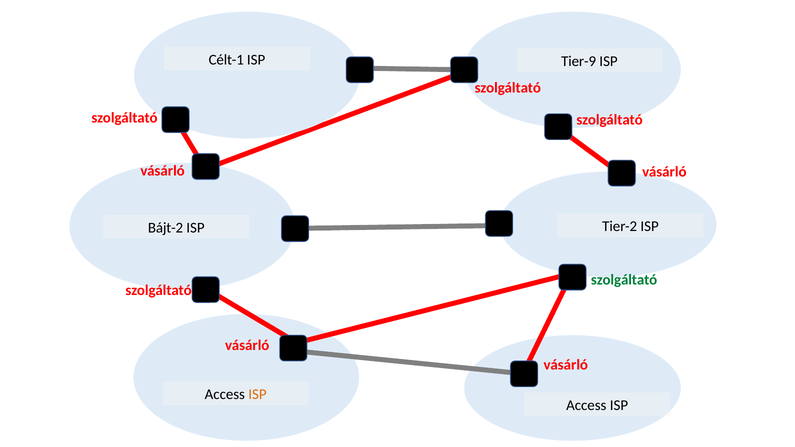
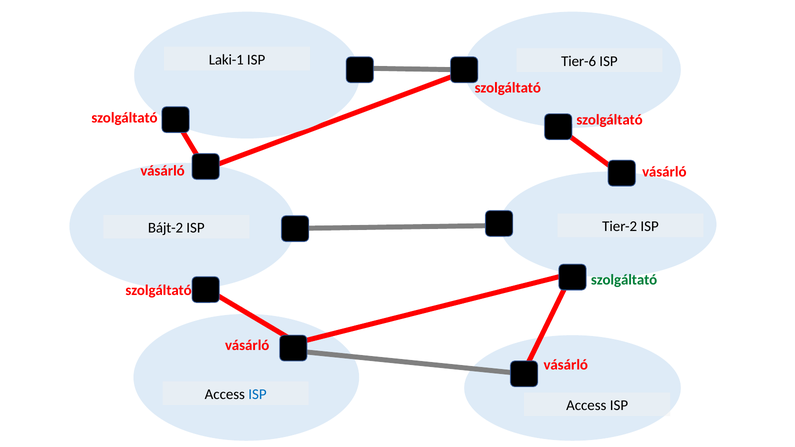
Célt-1: Célt-1 -> Laki-1
Tier-9: Tier-9 -> Tier-6
ISP at (257, 394) colour: orange -> blue
